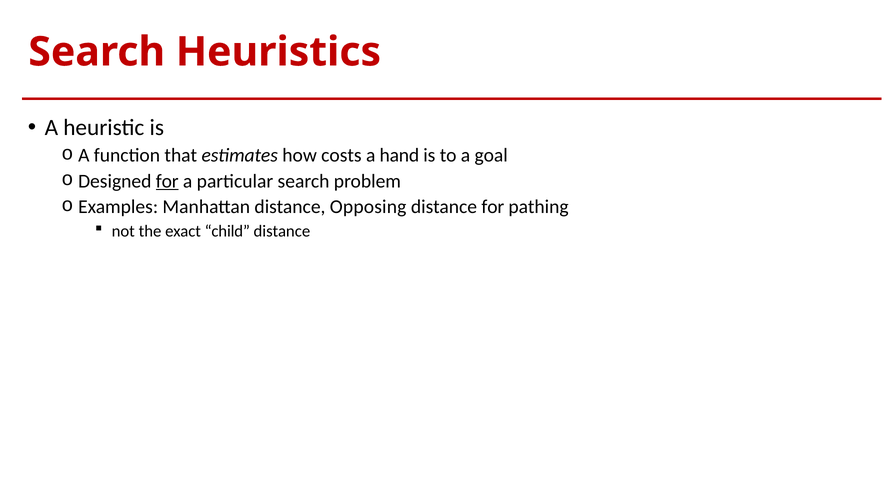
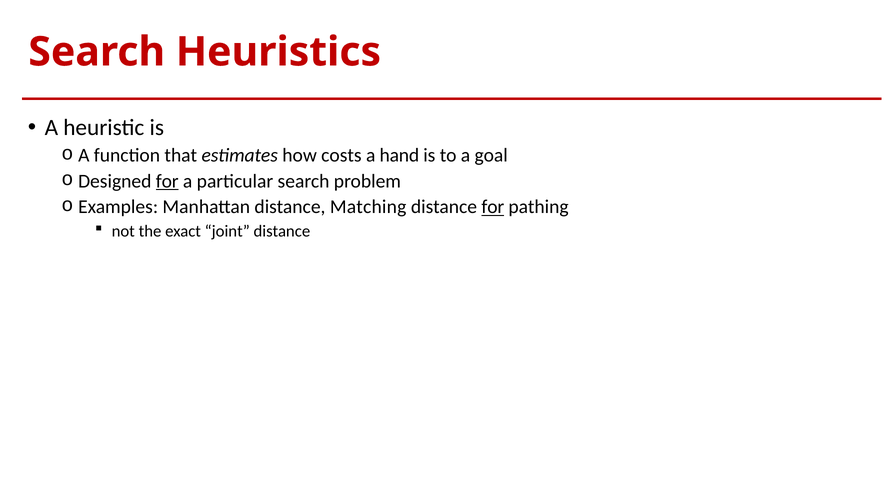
Opposing: Opposing -> Matching
for at (493, 207) underline: none -> present
child: child -> joint
